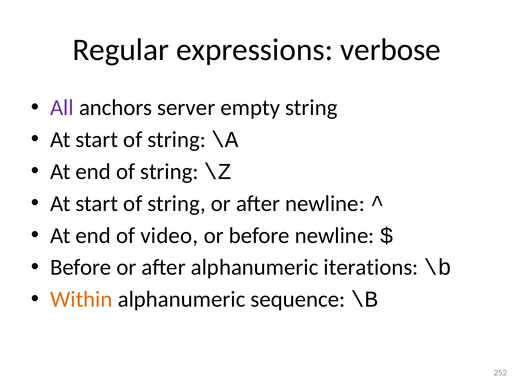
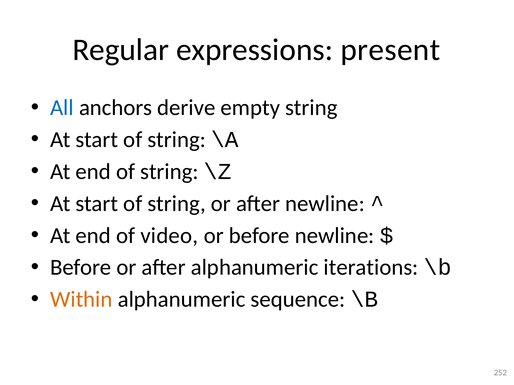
verbose: verbose -> present
All colour: purple -> blue
server: server -> derive
